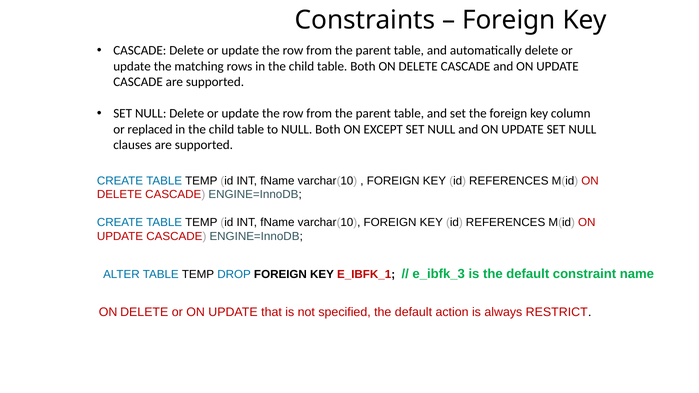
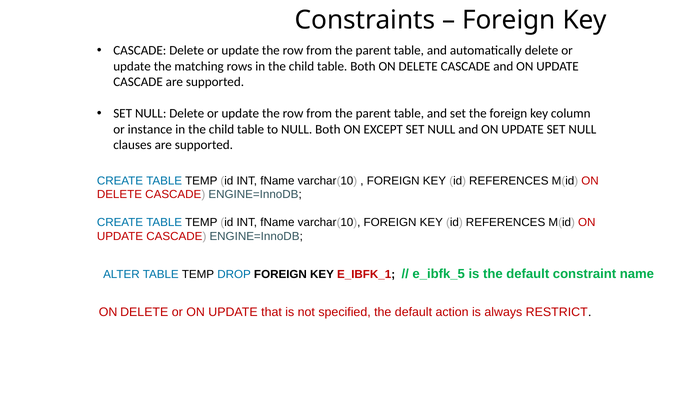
replaced: replaced -> instance
e_ibfk_3: e_ibfk_3 -> e_ibfk_5
